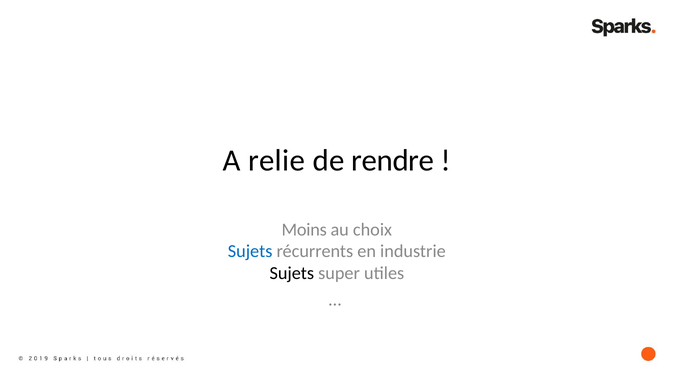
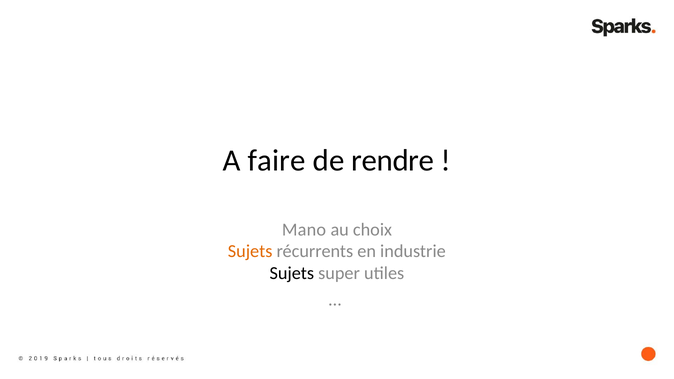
relie: relie -> faire
Moins: Moins -> Mano
Sujets at (250, 251) colour: blue -> orange
